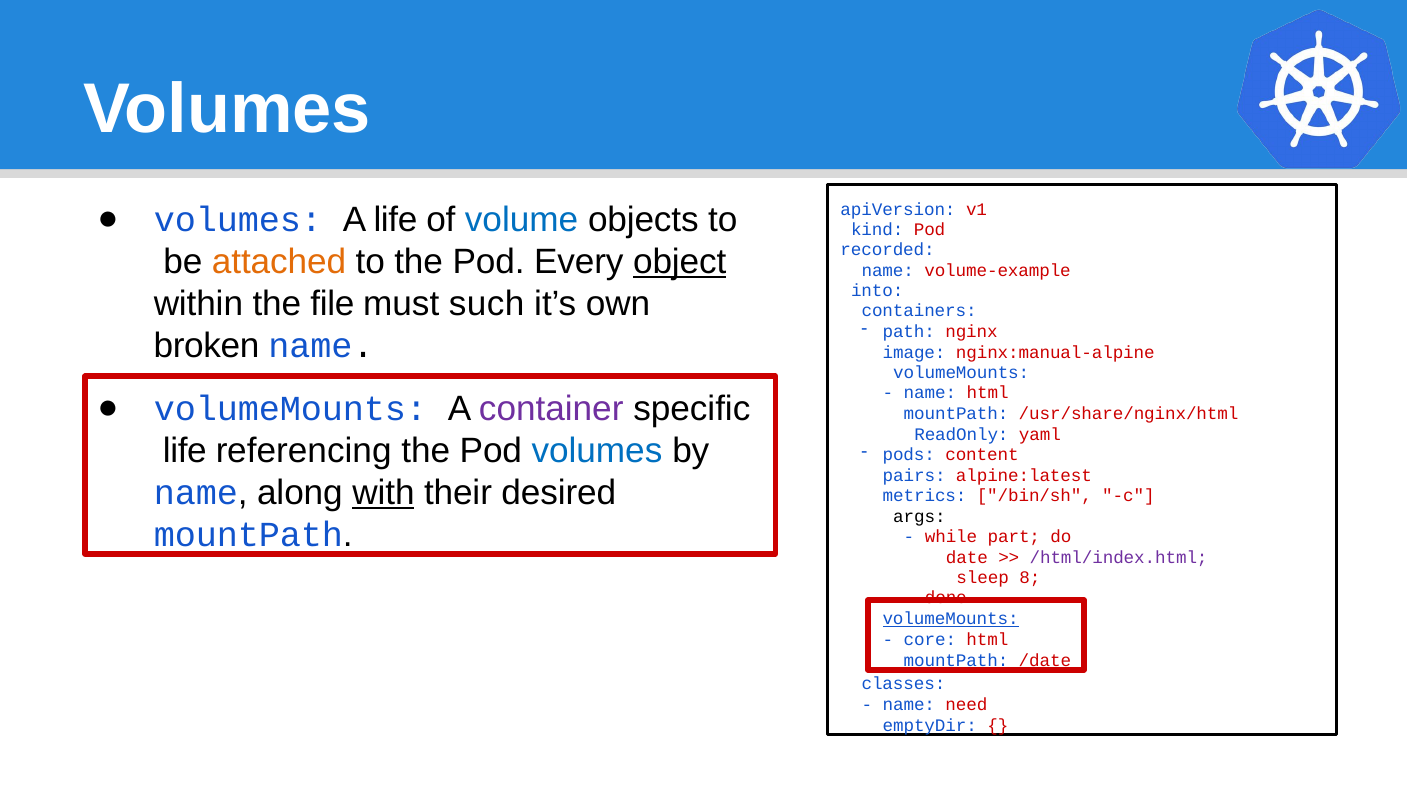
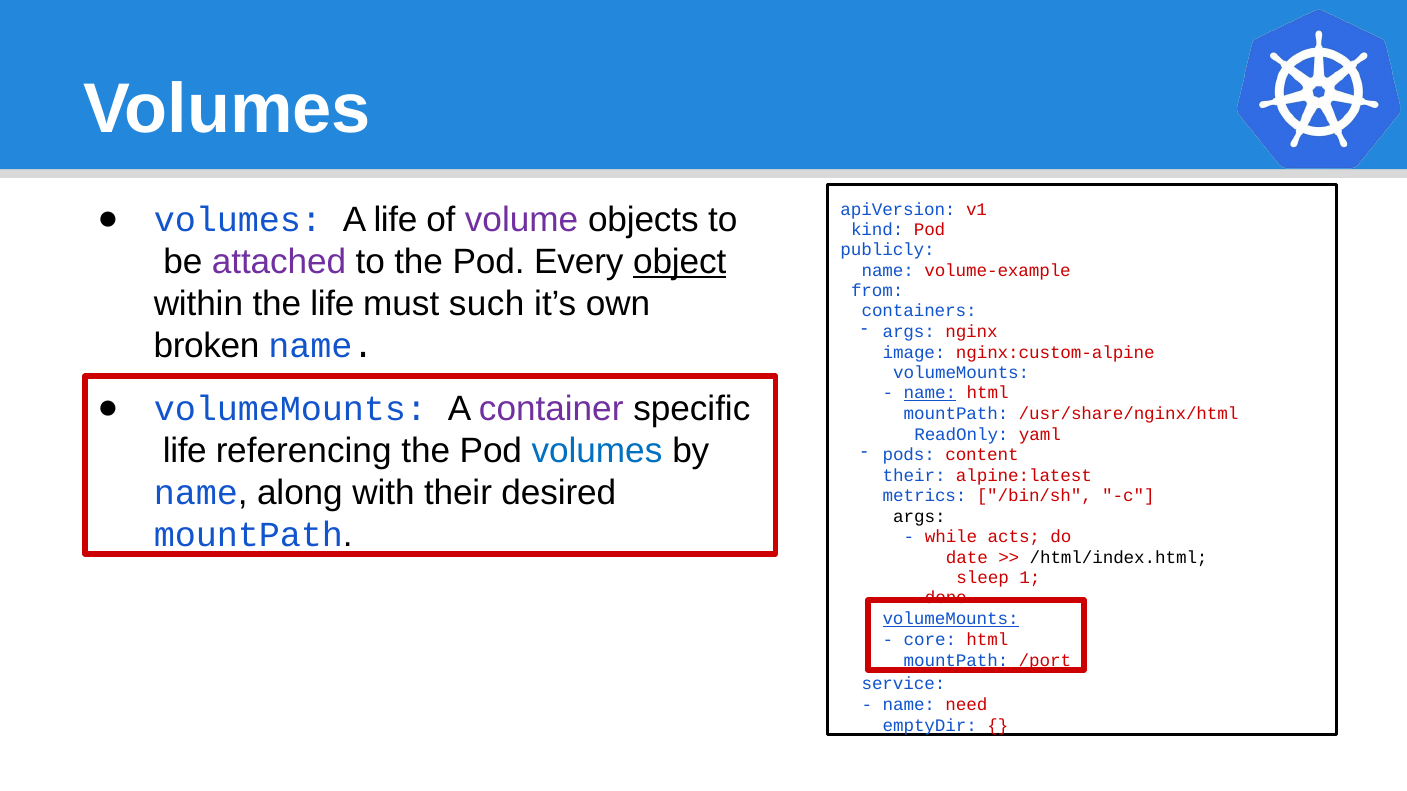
volume colour: blue -> purple
recorded: recorded -> publicly
attached colour: orange -> purple
into: into -> from
the file: file -> life
path at (909, 331): path -> args
nginx:manual-alpine: nginx:manual-alpine -> nginx:custom-alpine
name at (930, 393) underline: none -> present
pairs at (914, 476): pairs -> their
with underline: present -> none
part: part -> acts
/html/index.html colour: purple -> black
8: 8 -> 1
/date: /date -> /port
classes: classes -> service
